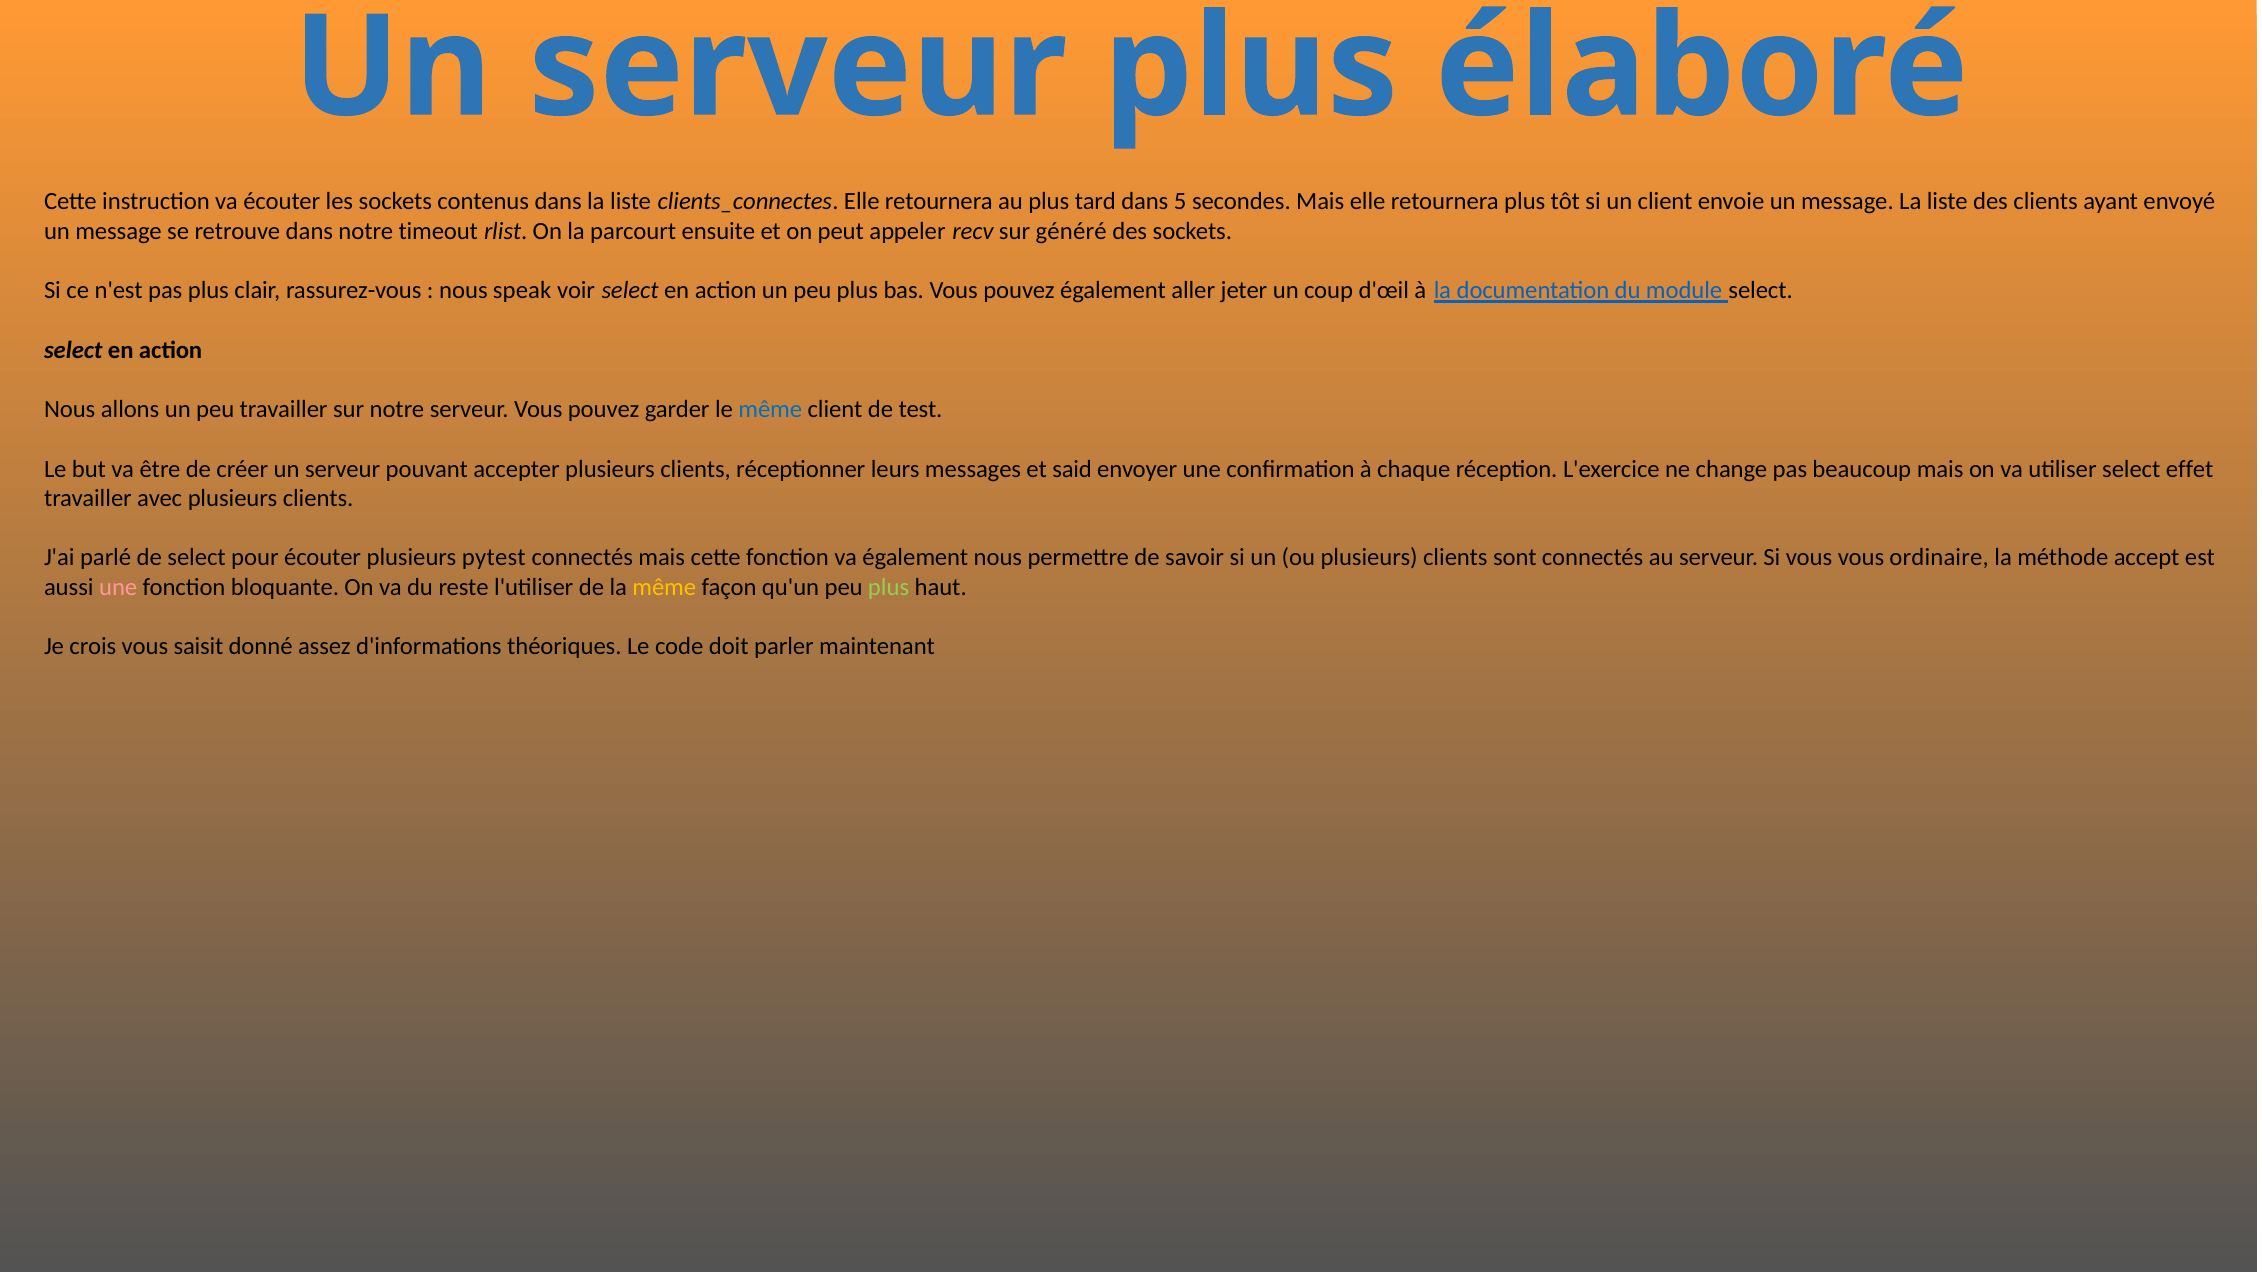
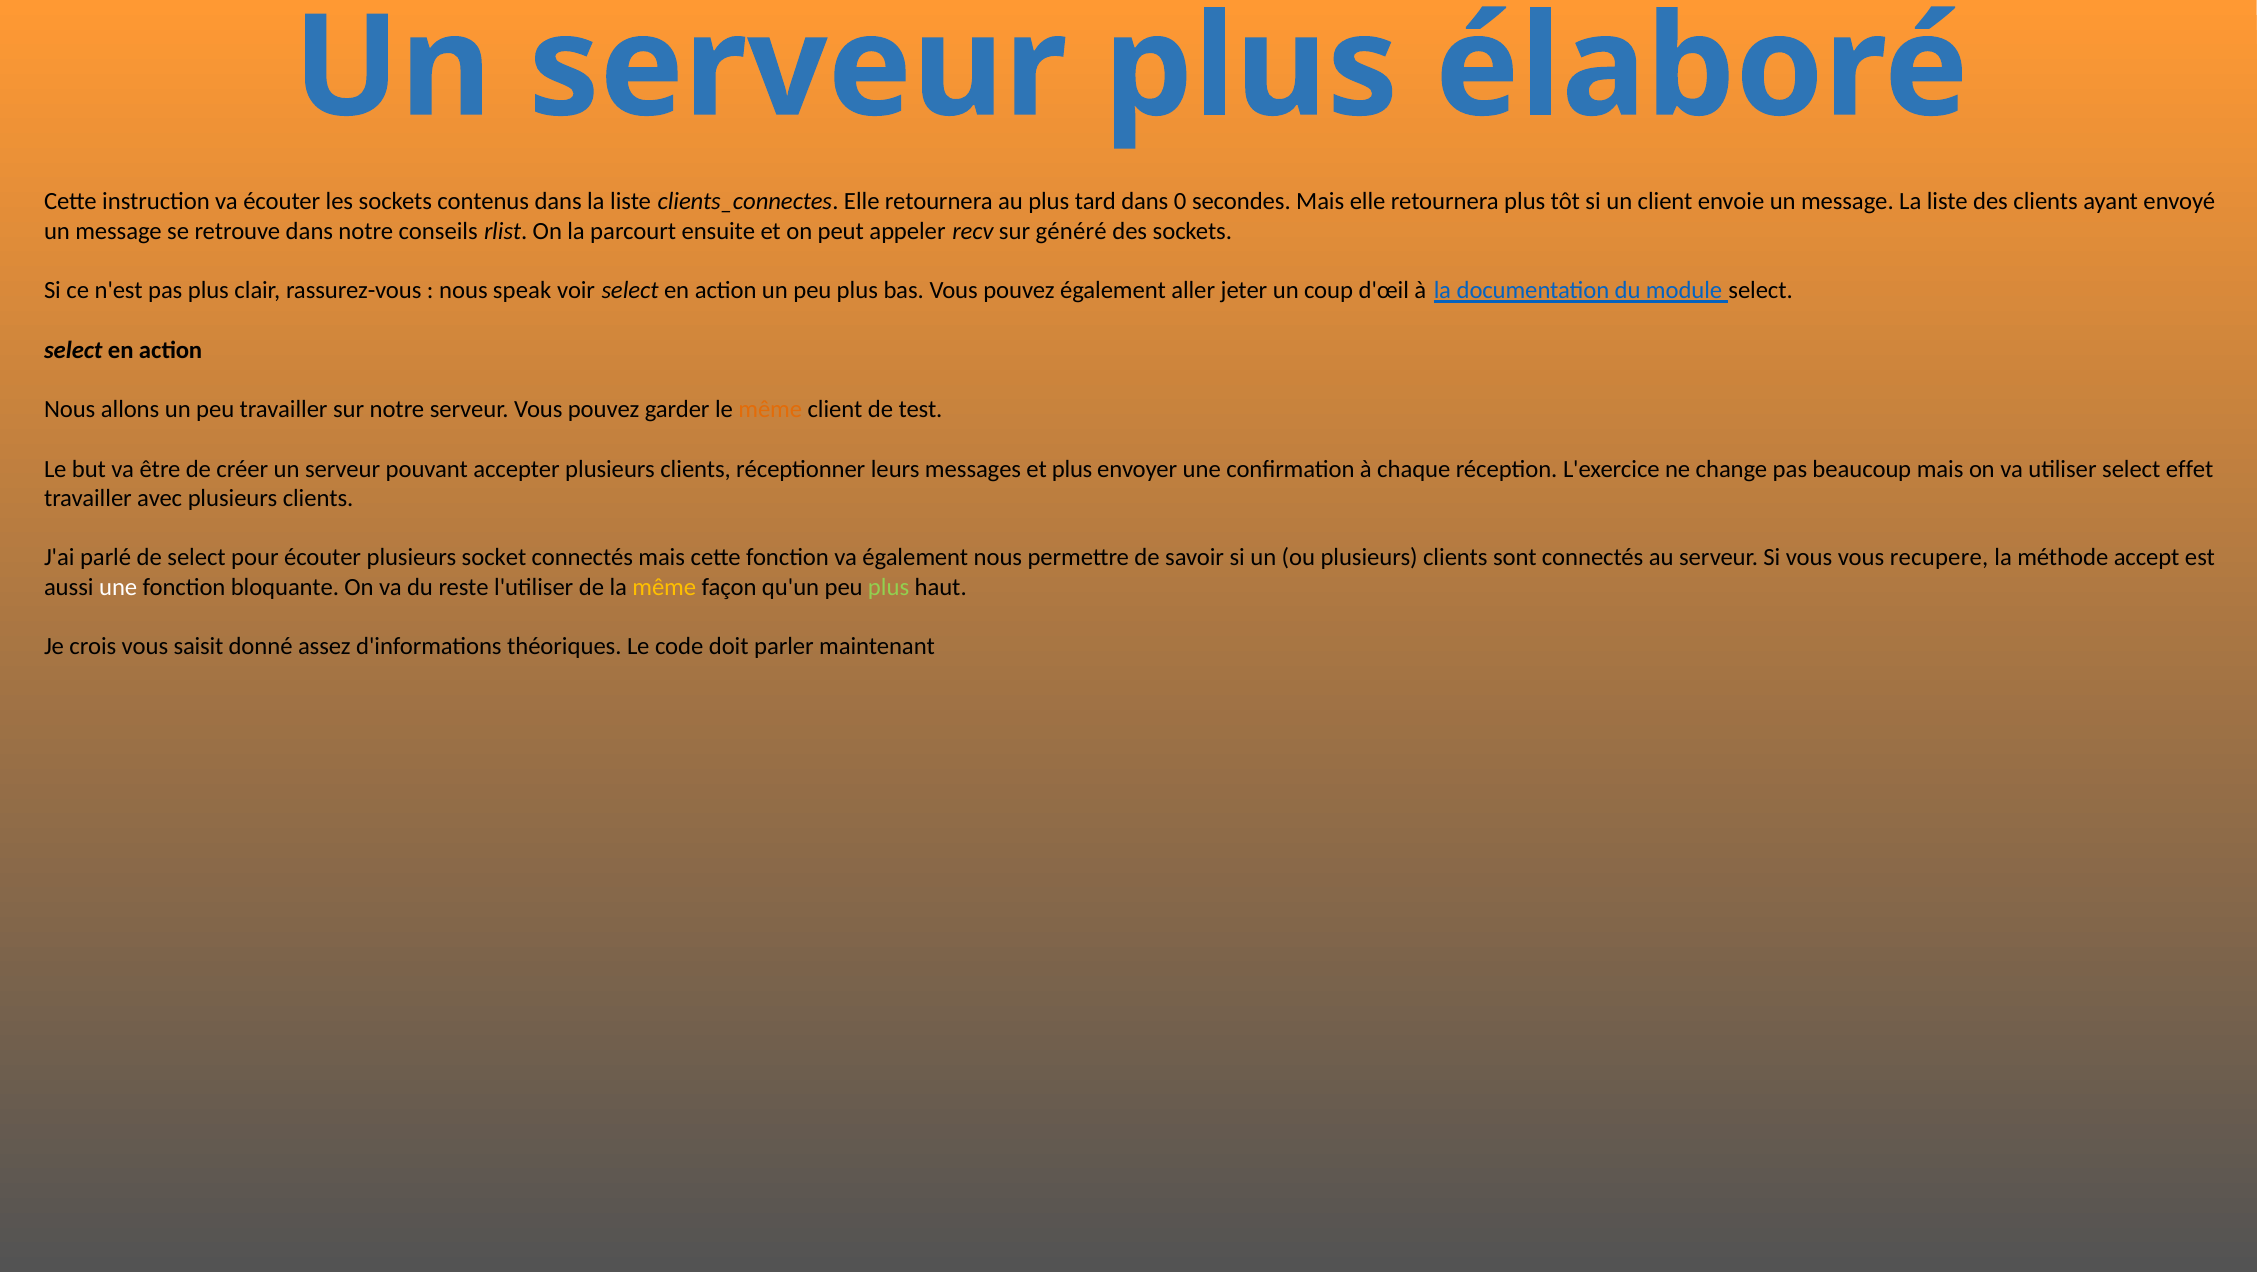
5: 5 -> 0
timeout: timeout -> conseils
même at (770, 410) colour: blue -> orange
et said: said -> plus
pytest: pytest -> socket
ordinaire: ordinaire -> recupere
une at (118, 588) colour: pink -> white
